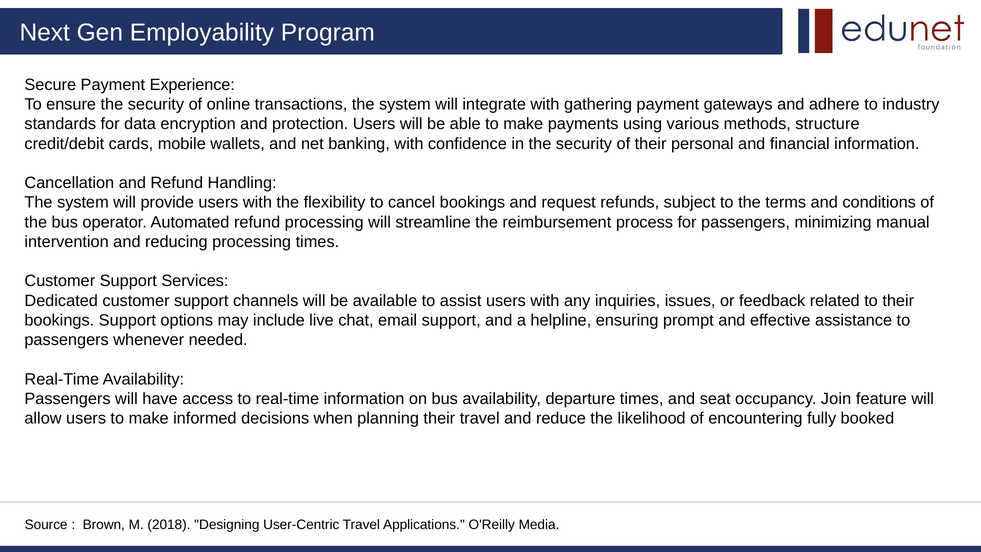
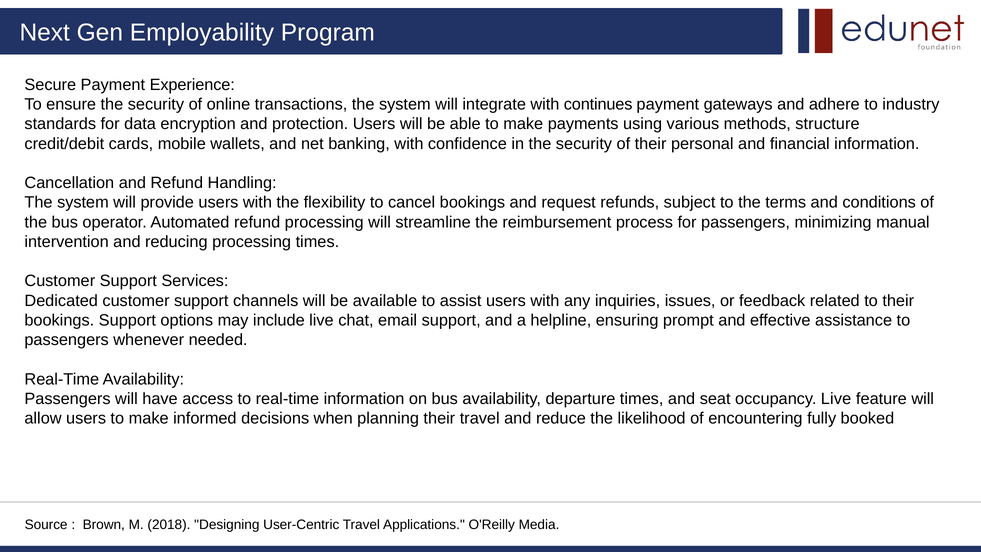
gathering: gathering -> continues
occupancy Join: Join -> Live
